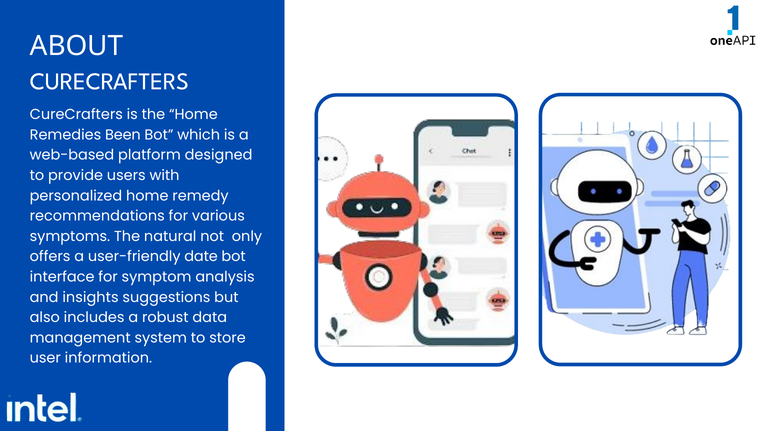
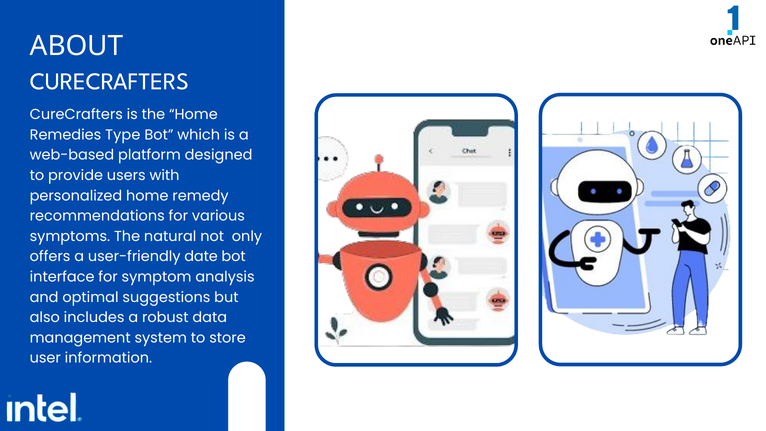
Been: Been -> Type
insights: insights -> optimal
